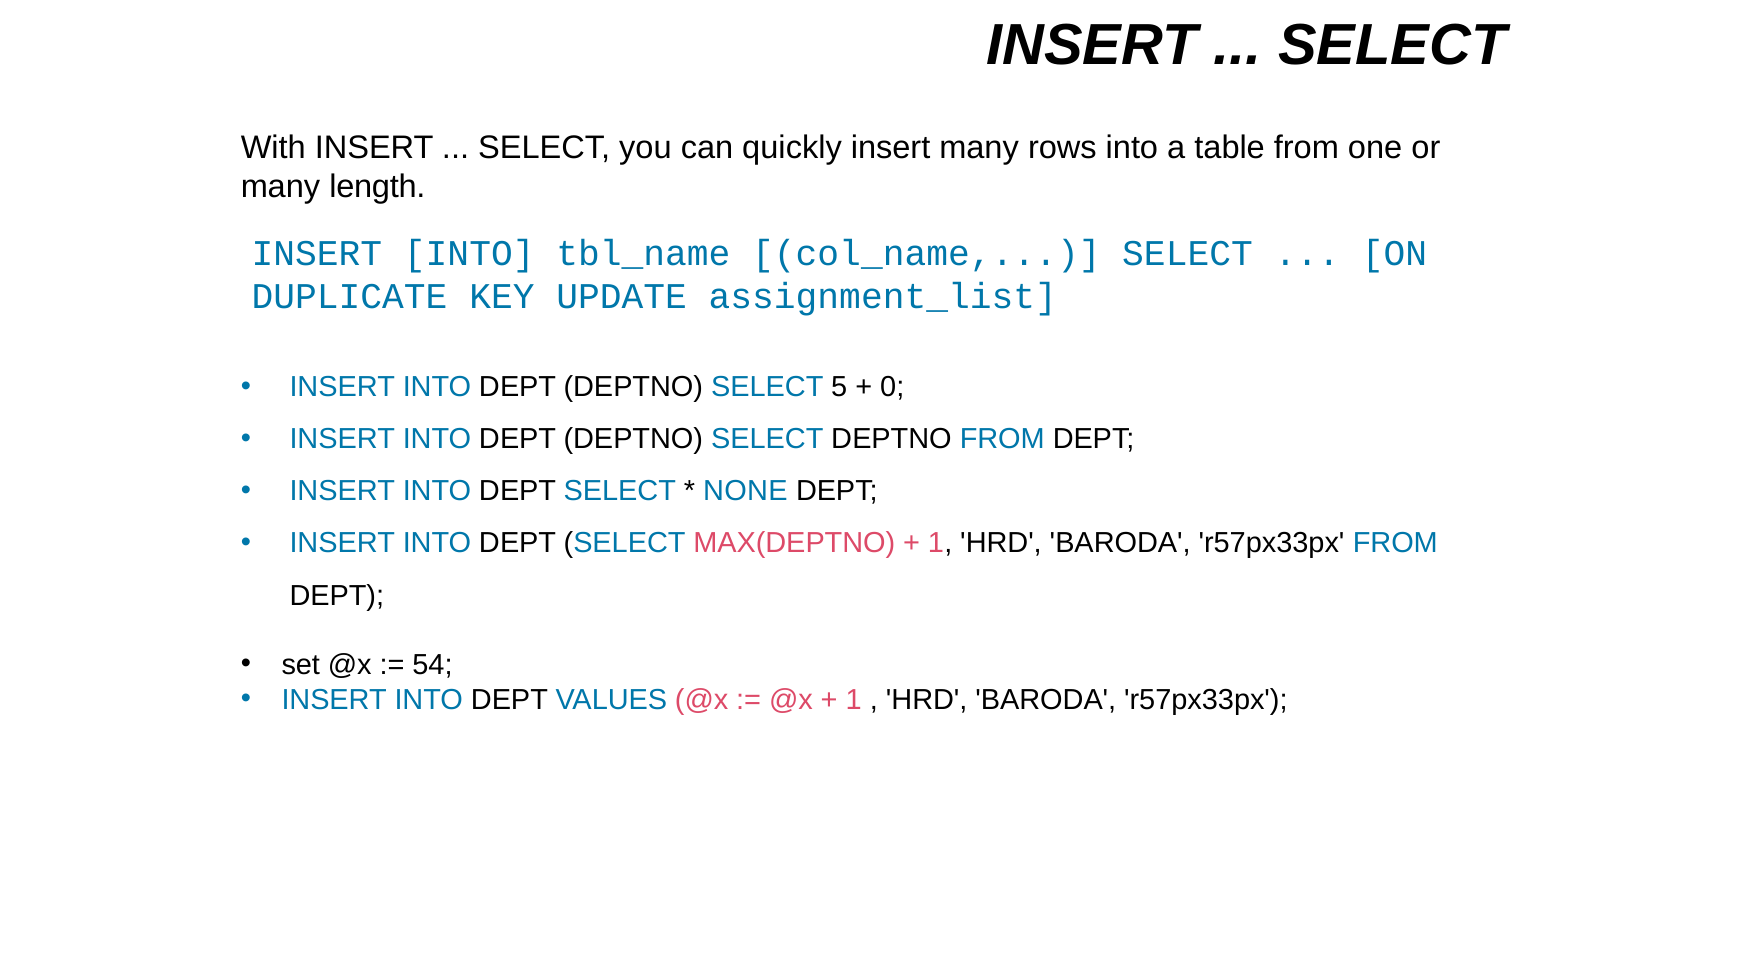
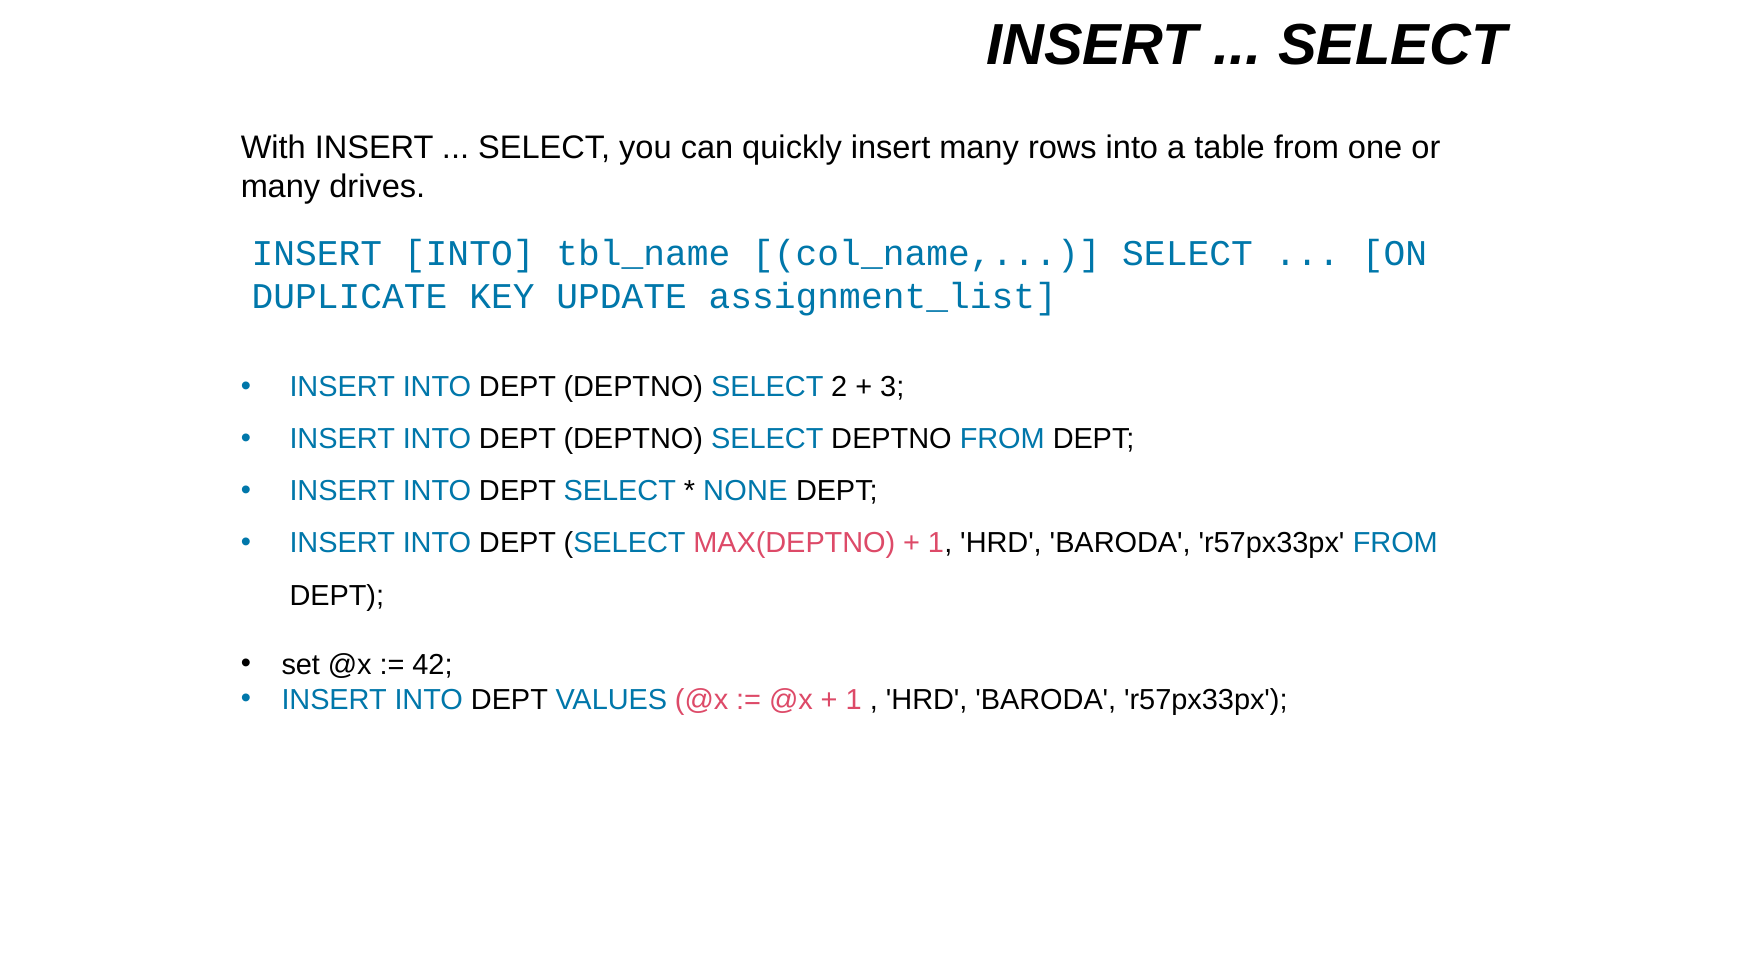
length: length -> drives
5: 5 -> 2
0: 0 -> 3
54: 54 -> 42
